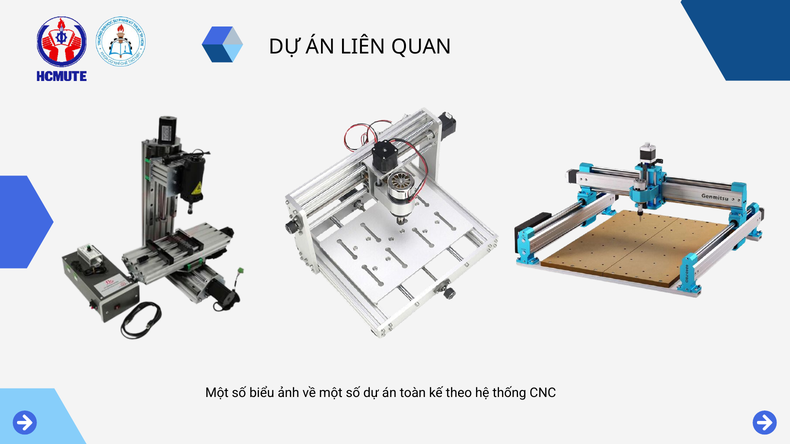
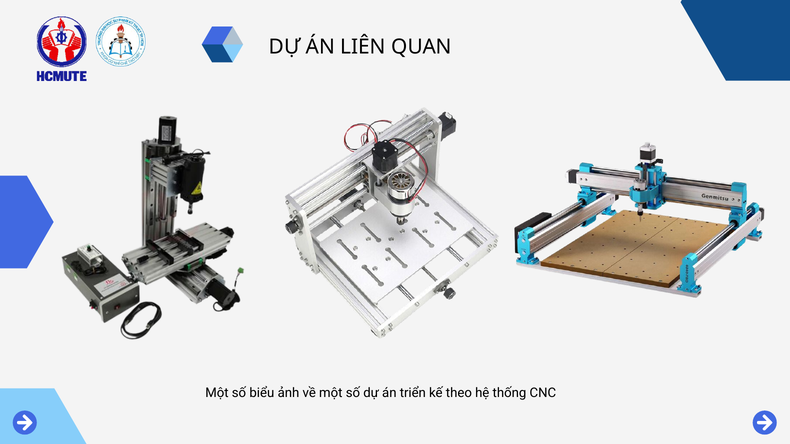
toàn: toàn -> triển
